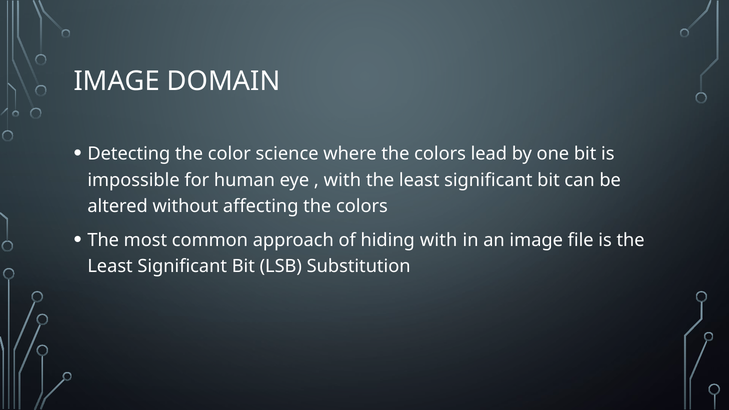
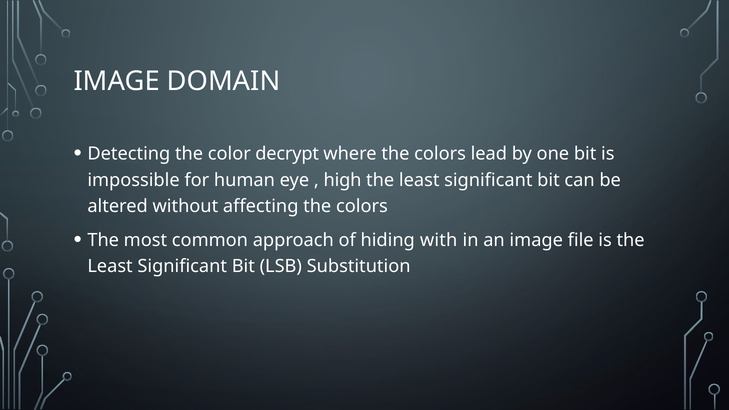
science: science -> decrypt
with at (342, 180): with -> high
